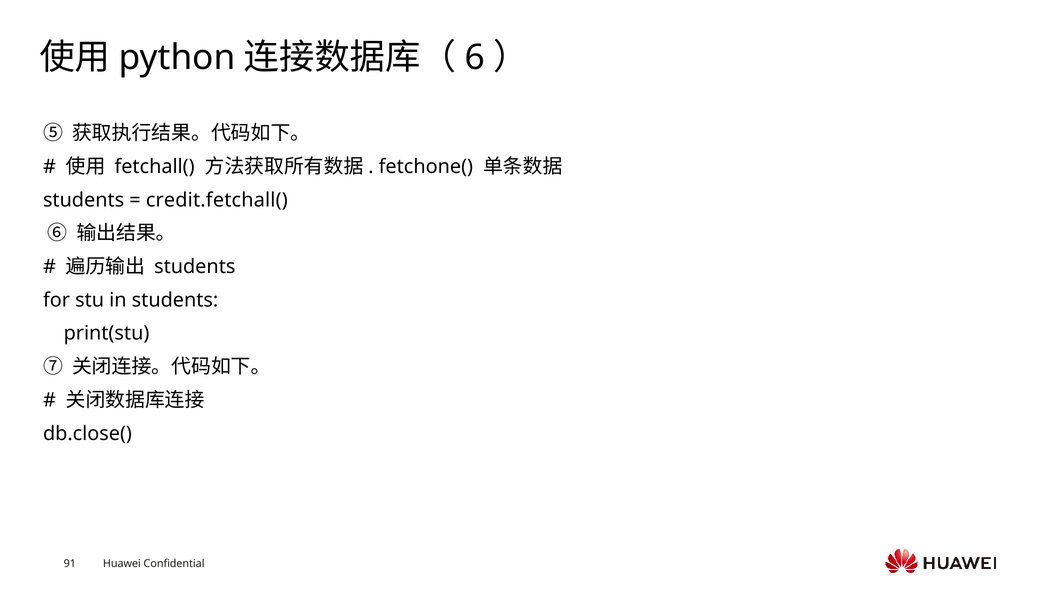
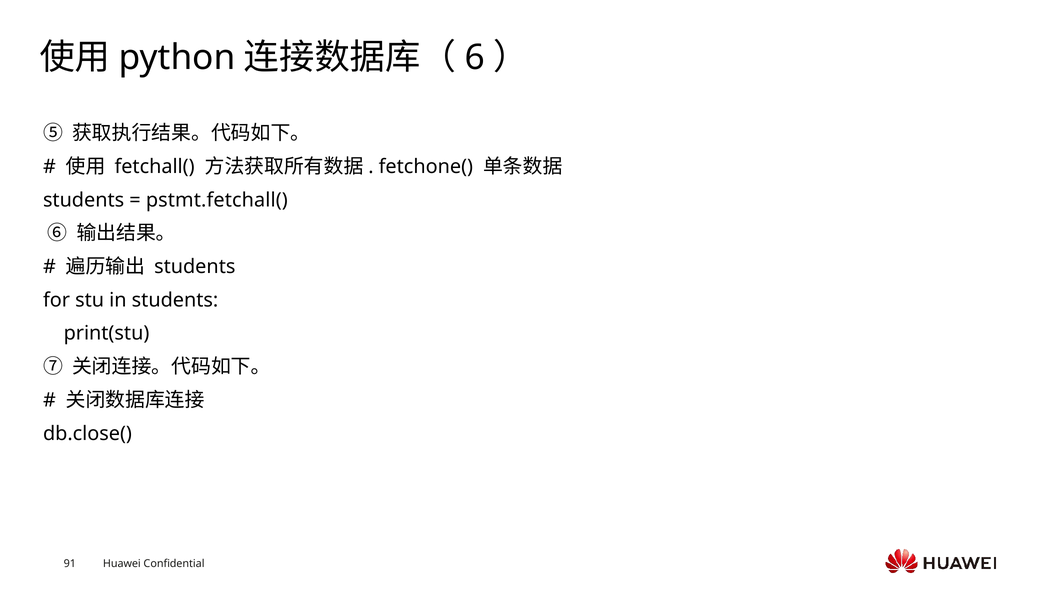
credit.fetchall(: credit.fetchall( -> pstmt.fetchall(
